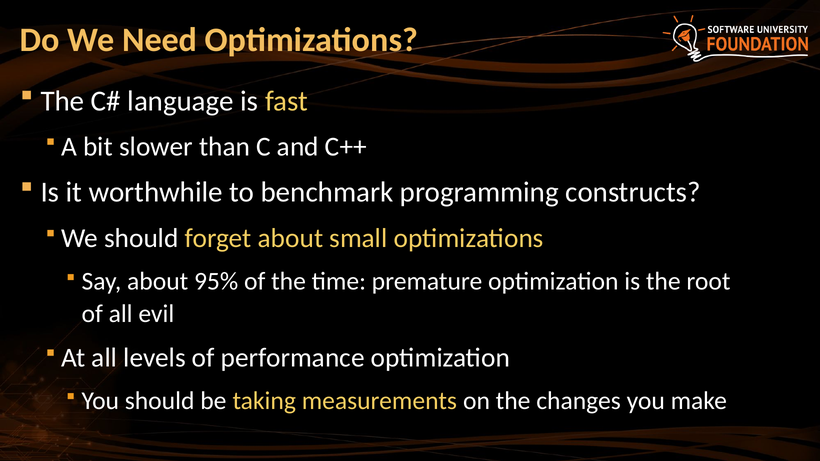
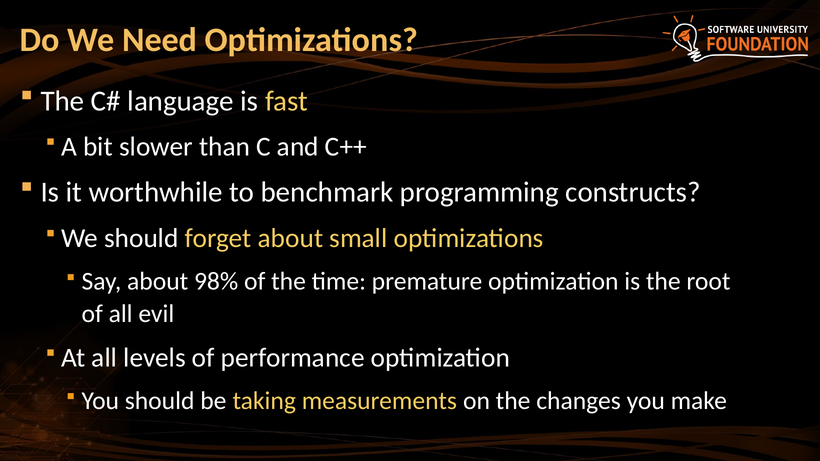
95%: 95% -> 98%
